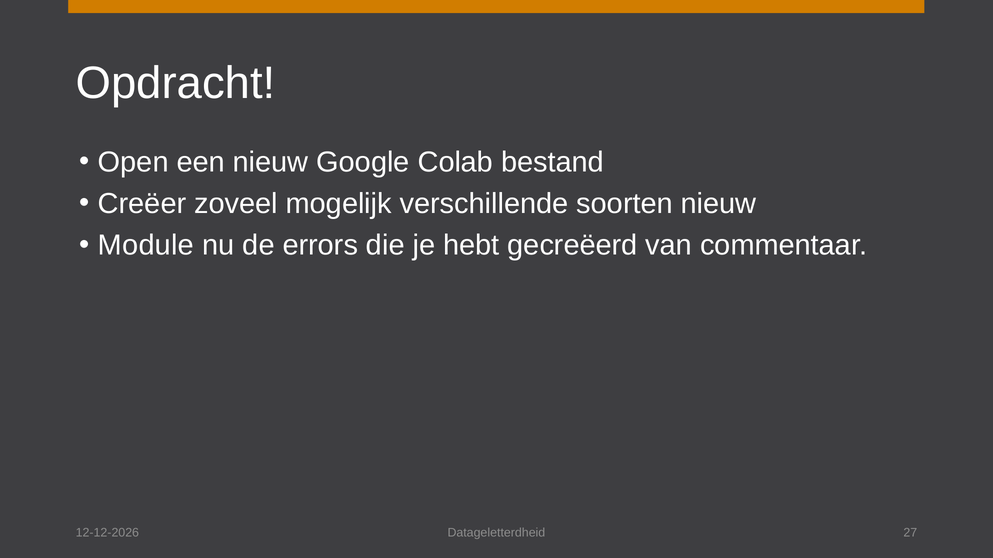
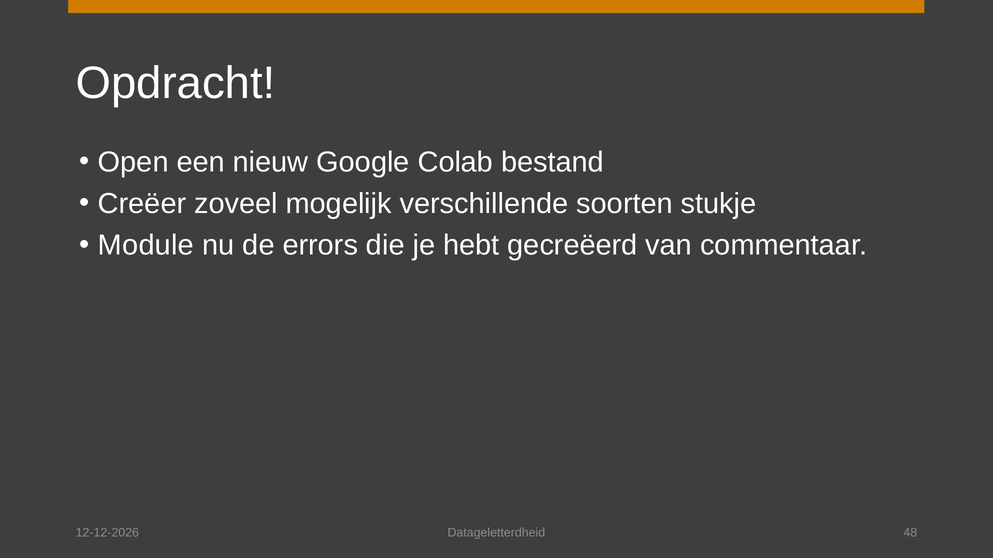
soorten nieuw: nieuw -> stukje
27: 27 -> 48
